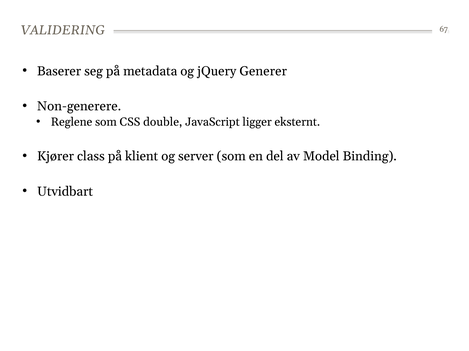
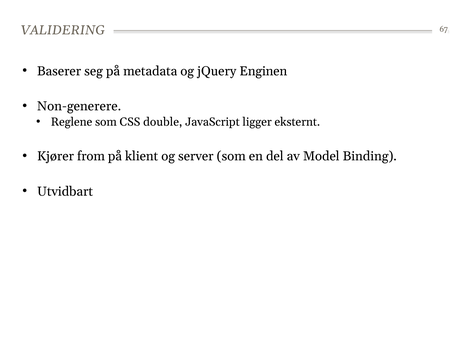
Generer: Generer -> Enginen
class: class -> from
